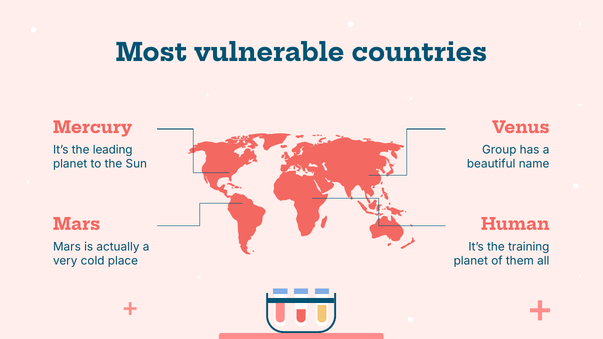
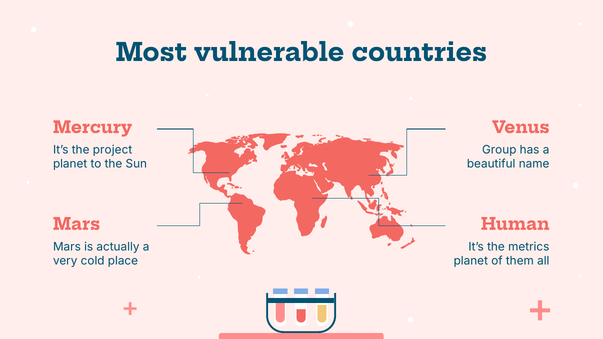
leading: leading -> project
training: training -> metrics
